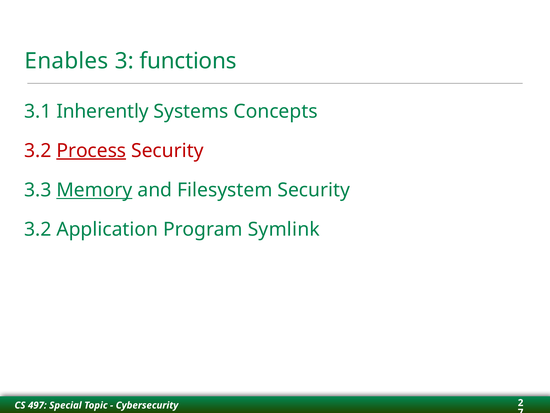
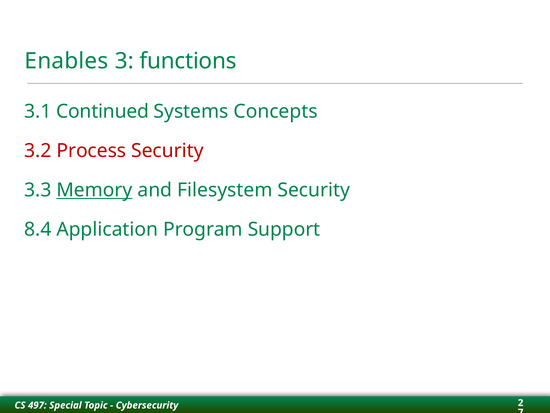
Inherently: Inherently -> Continued
Process underline: present -> none
3.2 at (38, 229): 3.2 -> 8.4
Symlink: Symlink -> Support
